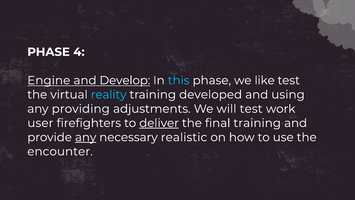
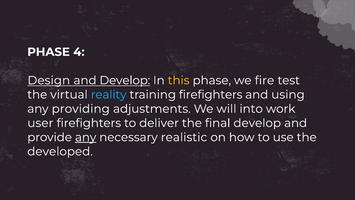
Engine: Engine -> Design
this colour: light blue -> yellow
like: like -> fire
training developed: developed -> firefighters
will test: test -> into
deliver underline: present -> none
final training: training -> develop
encounter: encounter -> developed
